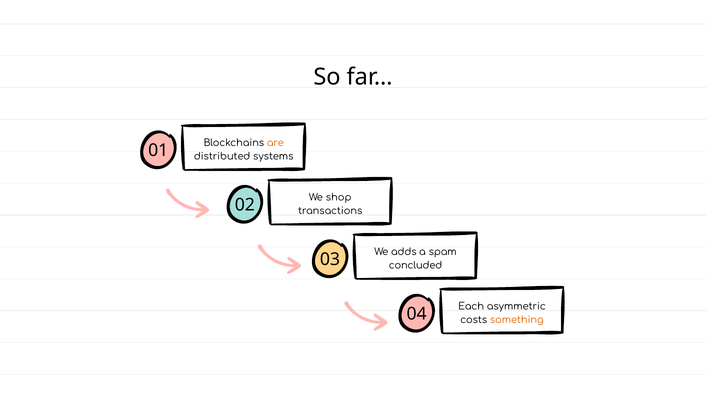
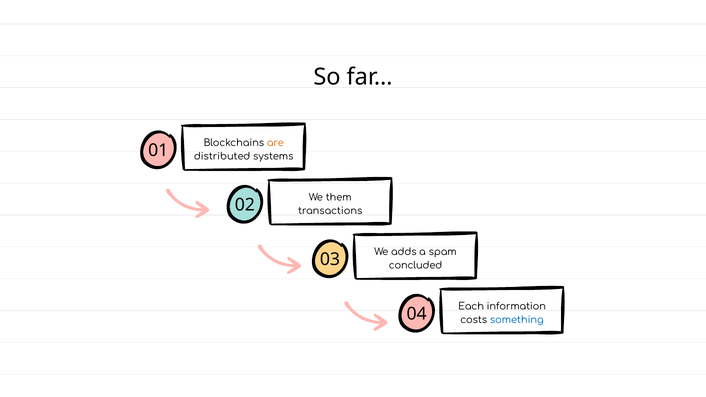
shop: shop -> them
asymmetric: asymmetric -> information
something colour: orange -> blue
